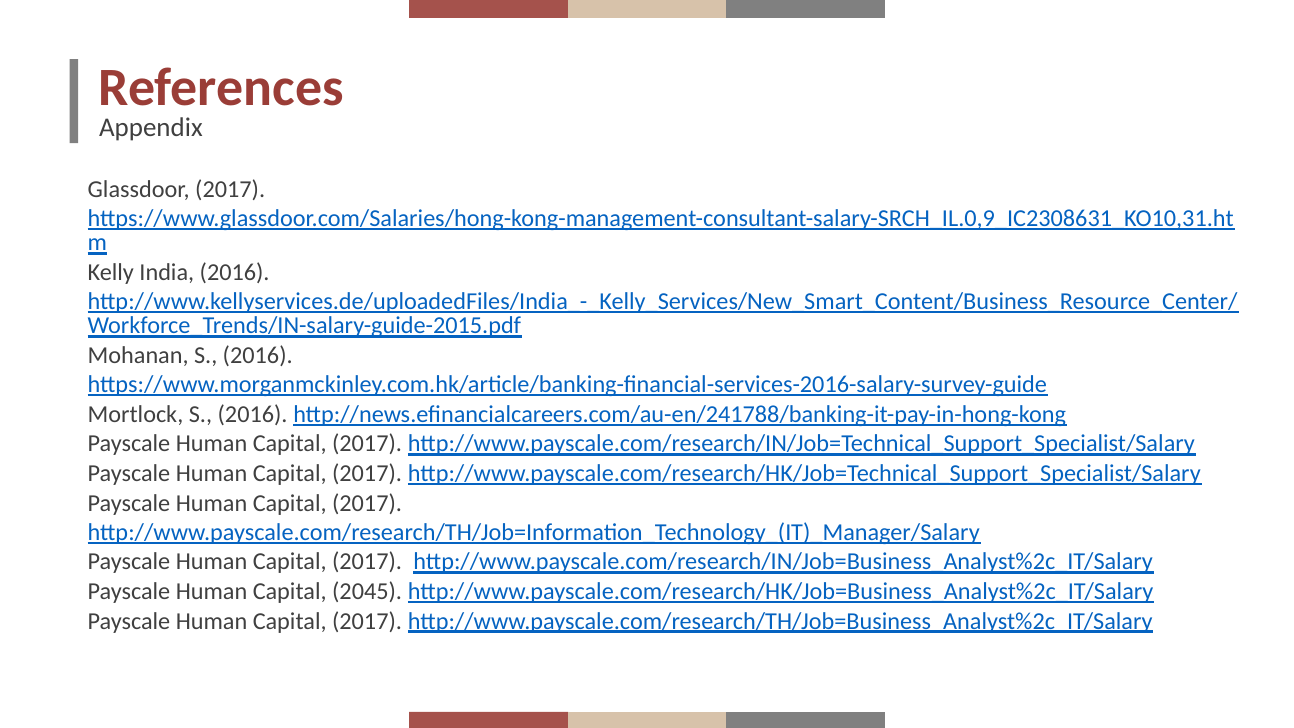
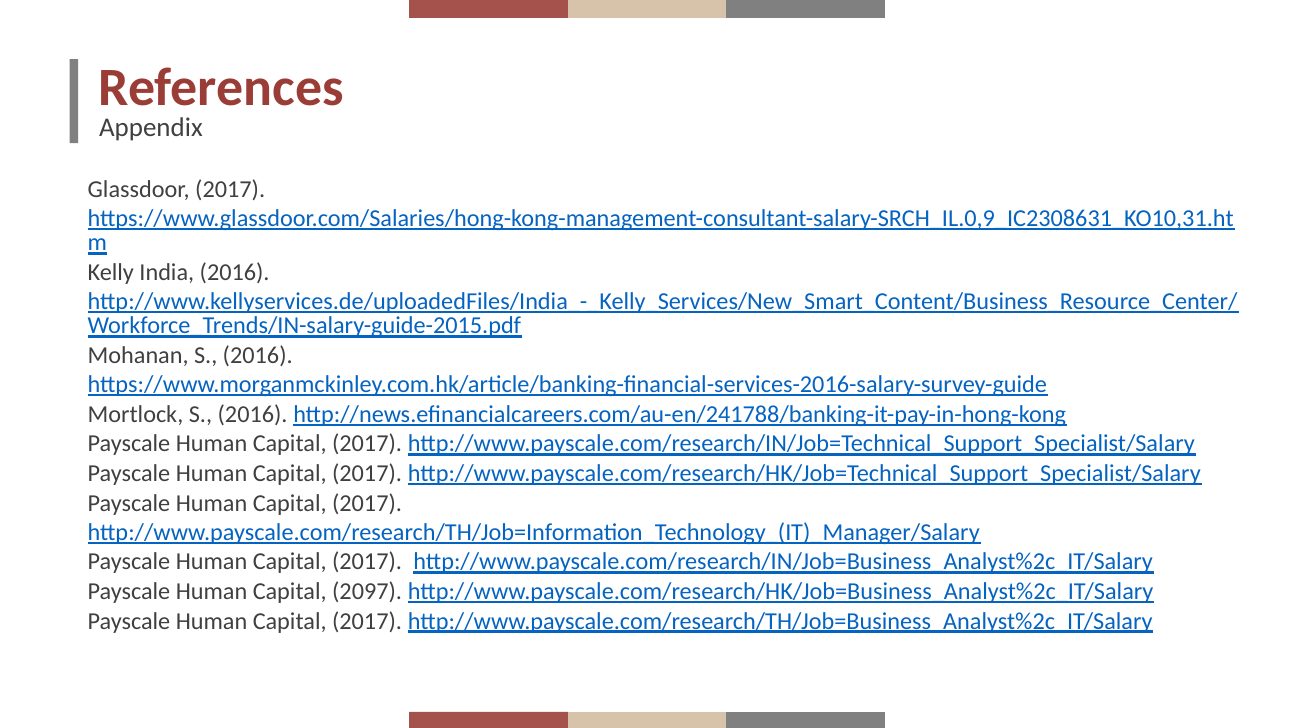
2045: 2045 -> 2097
